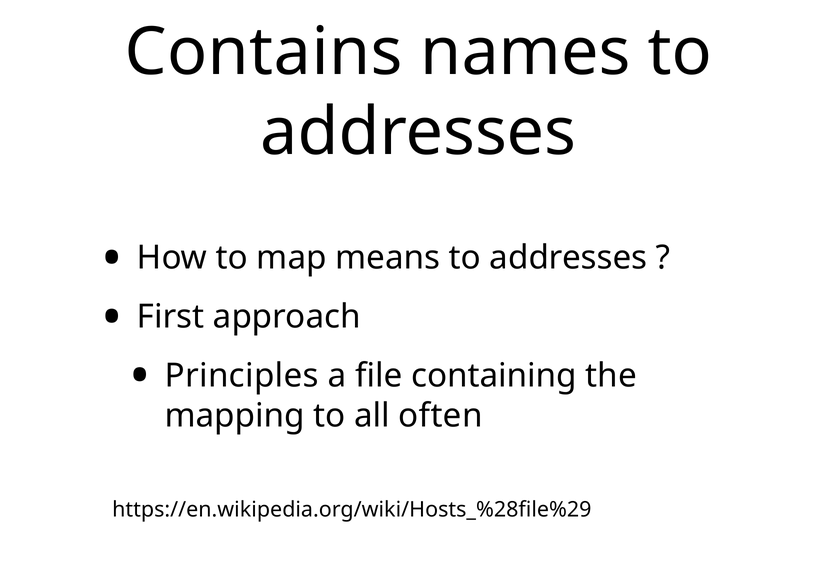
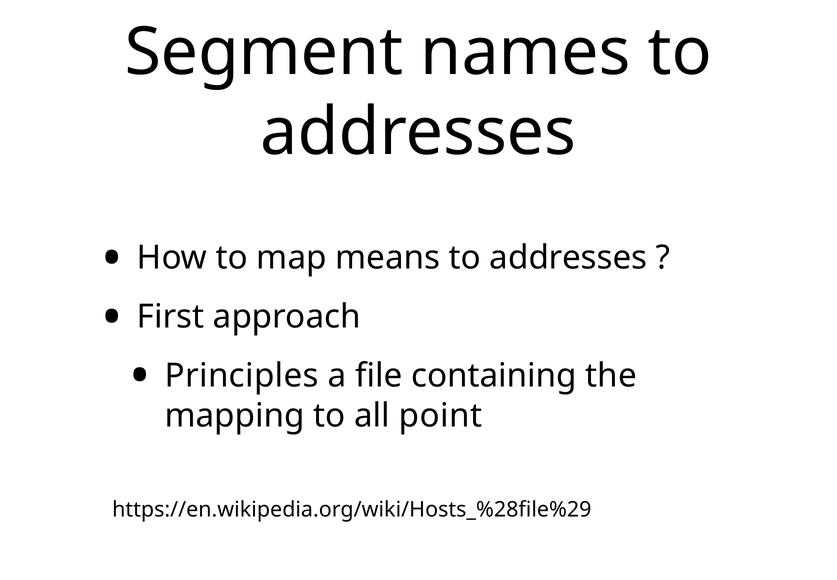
Contains: Contains -> Segment
often: often -> point
